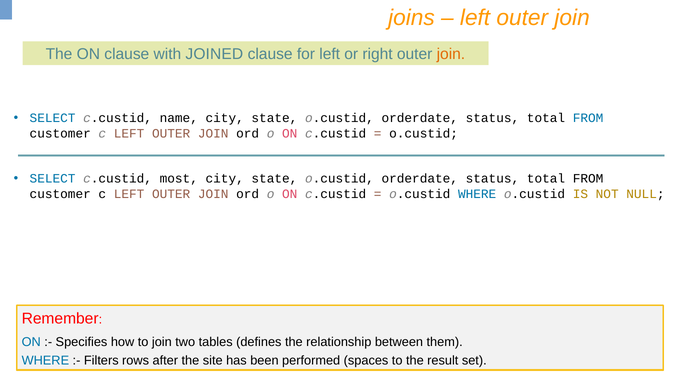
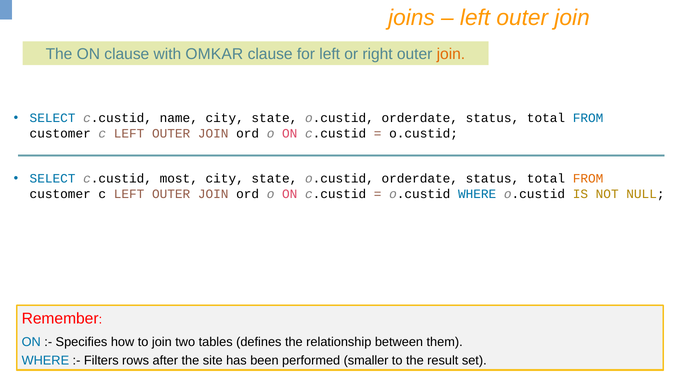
JOINED: JOINED -> OMKAR
FROM at (588, 178) colour: black -> orange
spaces: spaces -> smaller
